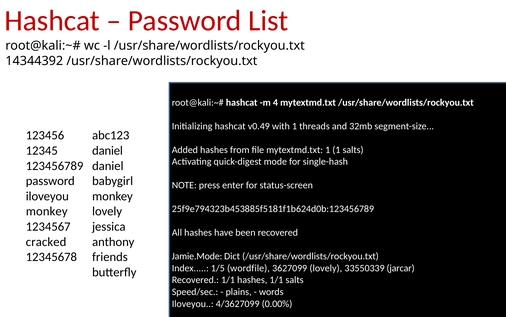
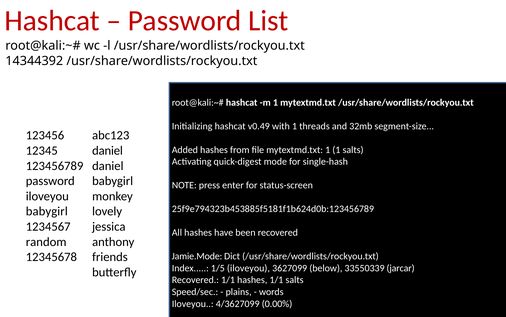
m 4: 4 -> 1
monkey at (47, 211): monkey -> babygirl
cracked: cracked -> random
1/5 wordfile: wordfile -> iloveyou
3627099 lovely: lovely -> below
